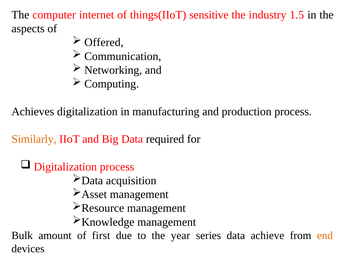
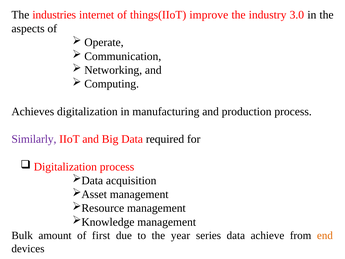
computer: computer -> industries
sensitive: sensitive -> improve
1.5: 1.5 -> 3.0
Offered: Offered -> Operate
Similarly colour: orange -> purple
